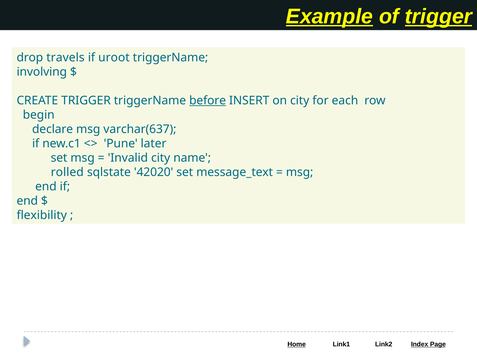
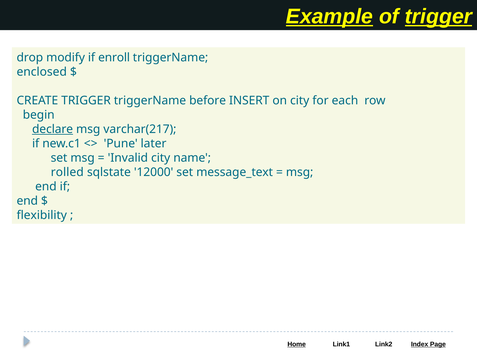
travels: travels -> modify
uroot: uroot -> enroll
involving: involving -> enclosed
before underline: present -> none
declare underline: none -> present
varchar(637: varchar(637 -> varchar(217
42020: 42020 -> 12000
